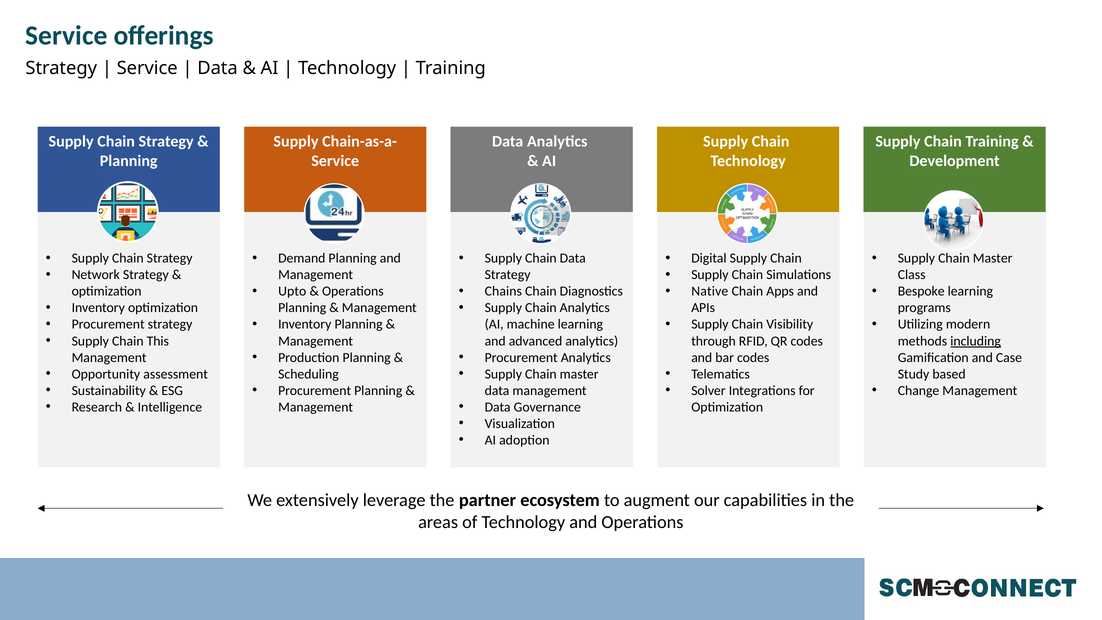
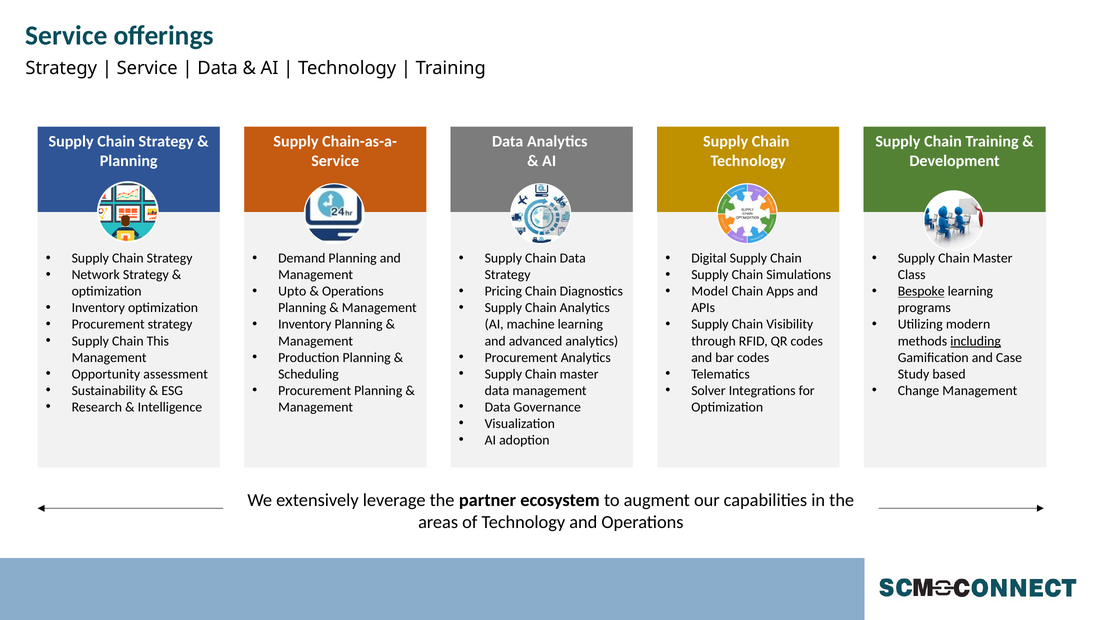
Chains: Chains -> Pricing
Native: Native -> Model
Bespoke underline: none -> present
